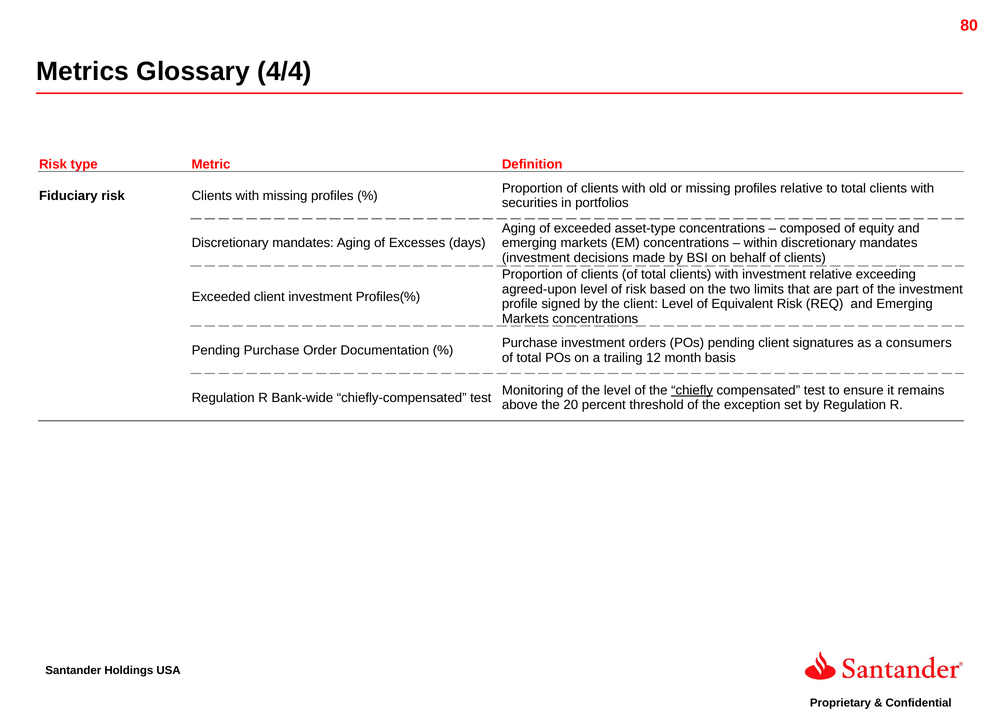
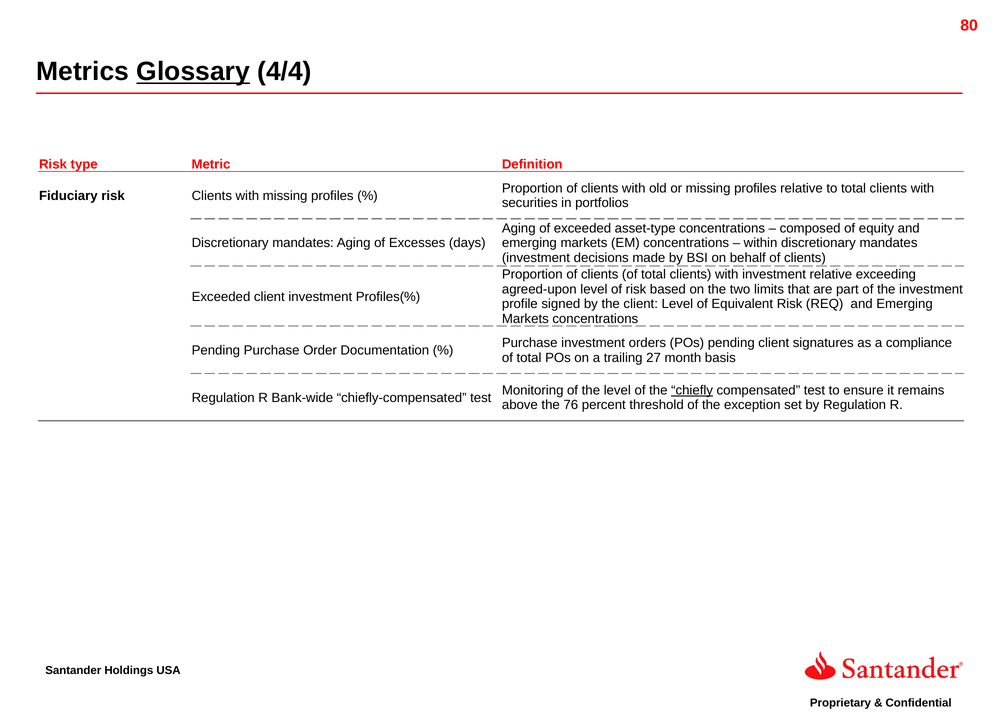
Glossary underline: none -> present
consumers: consumers -> compliance
12: 12 -> 27
20: 20 -> 76
